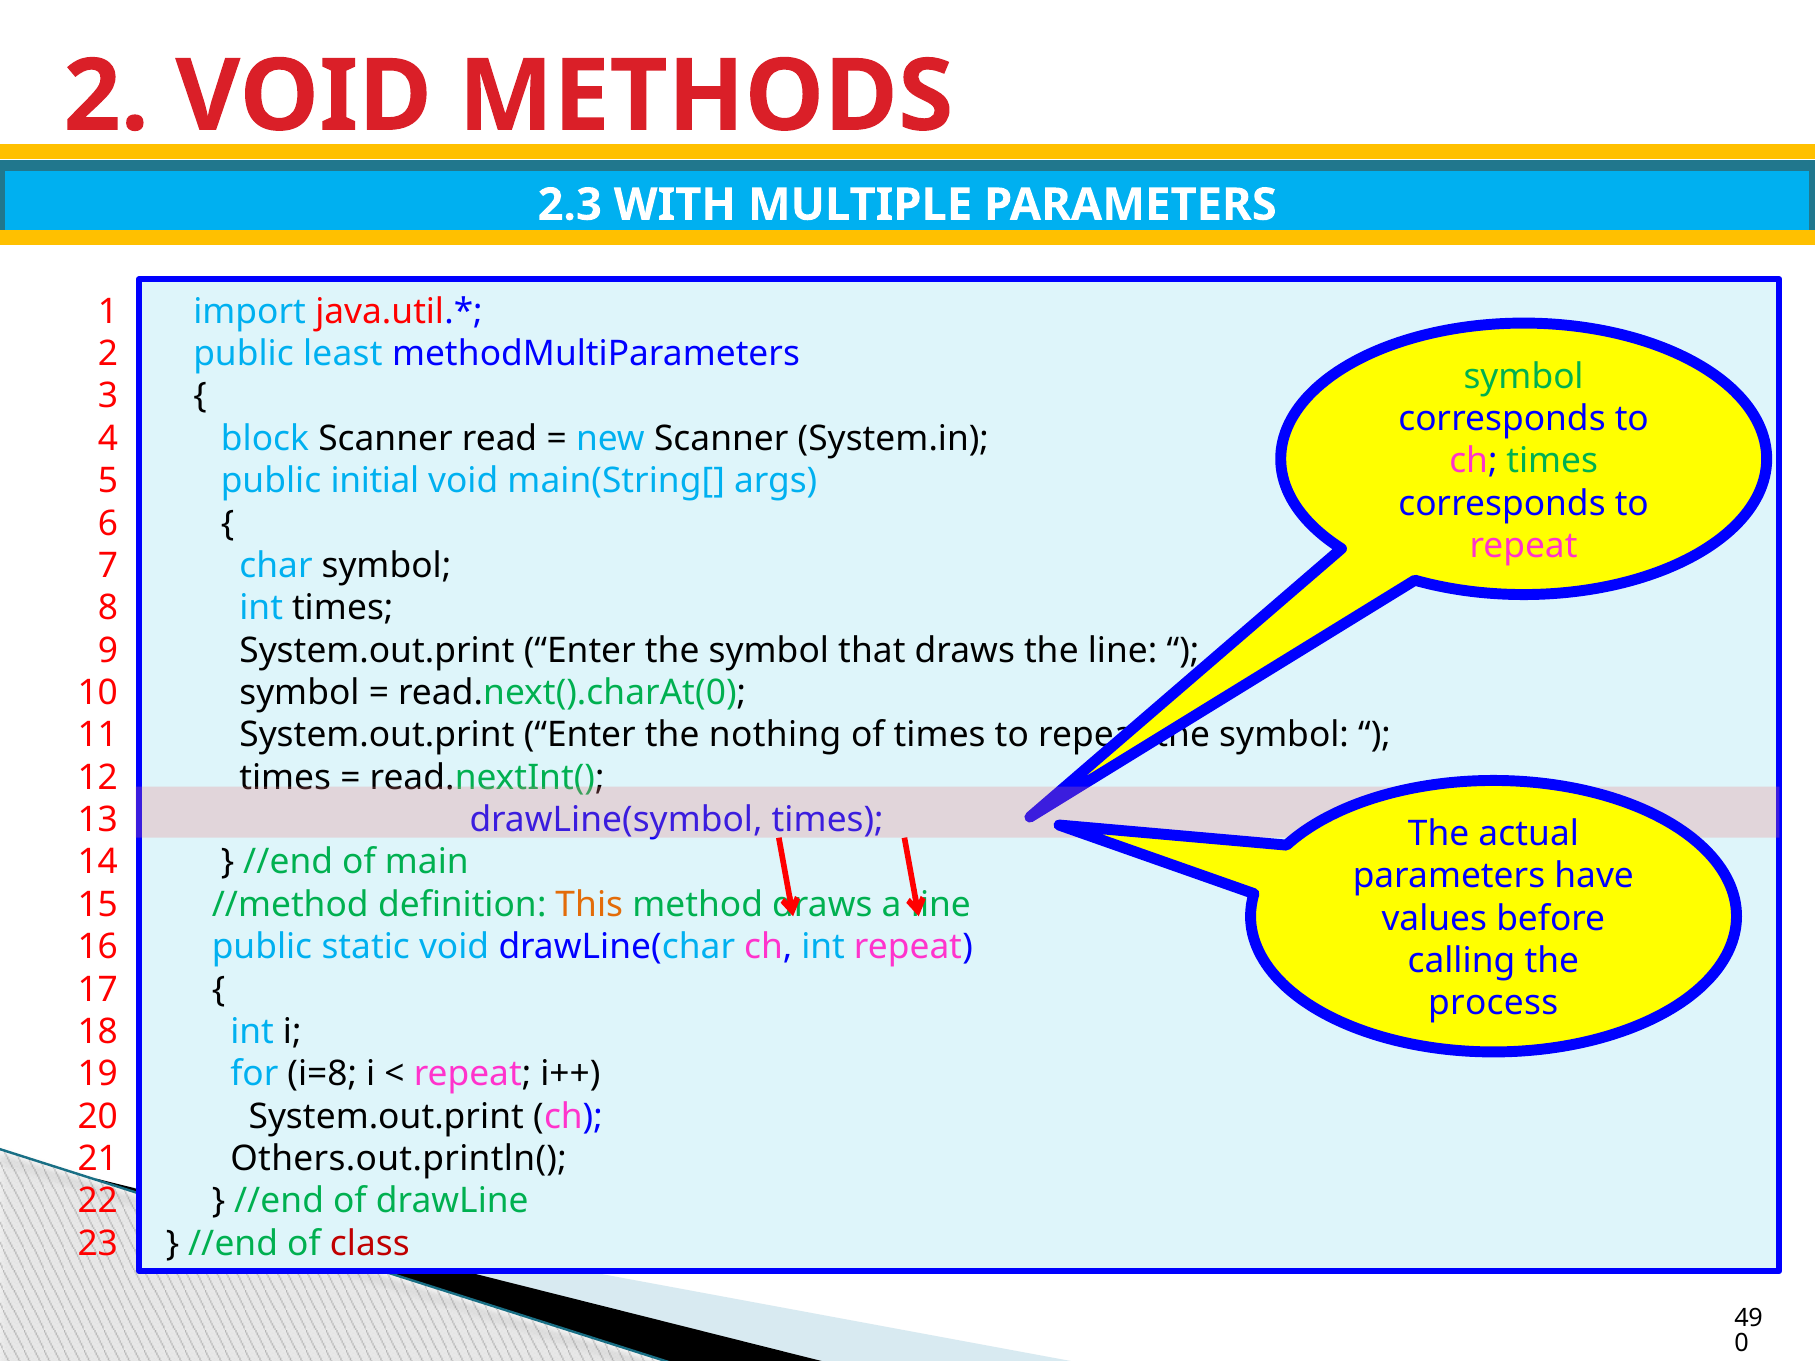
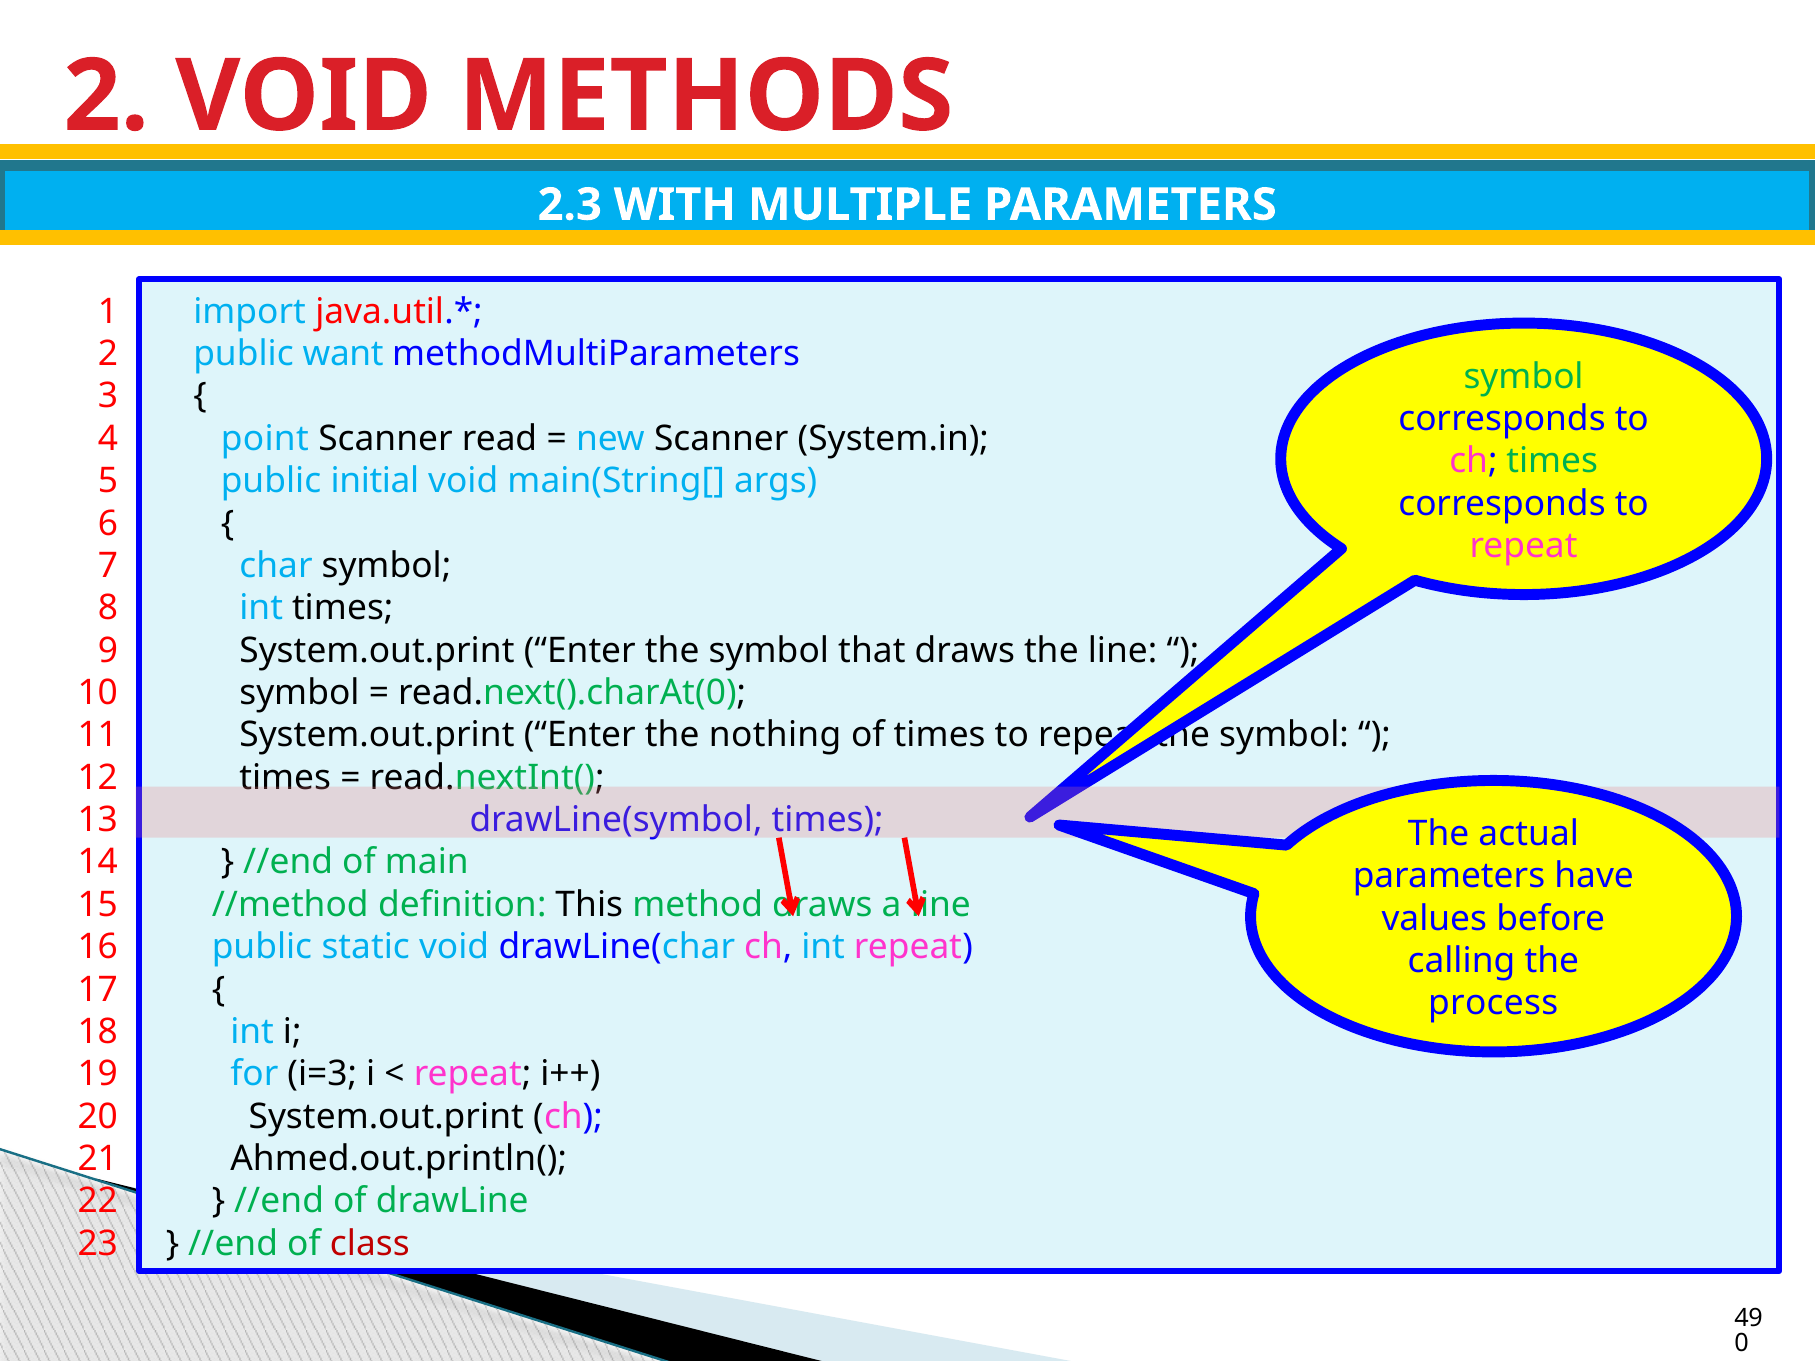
least: least -> want
block: block -> point
This colour: orange -> black
i=8: i=8 -> i=3
Others.out.println(: Others.out.println( -> Ahmed.out.println(
